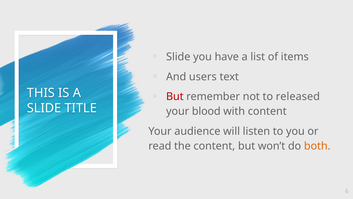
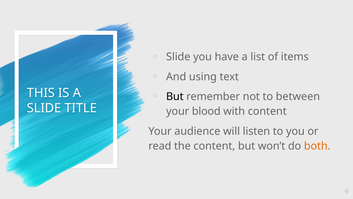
users: users -> using
But at (175, 96) colour: red -> black
released: released -> between
